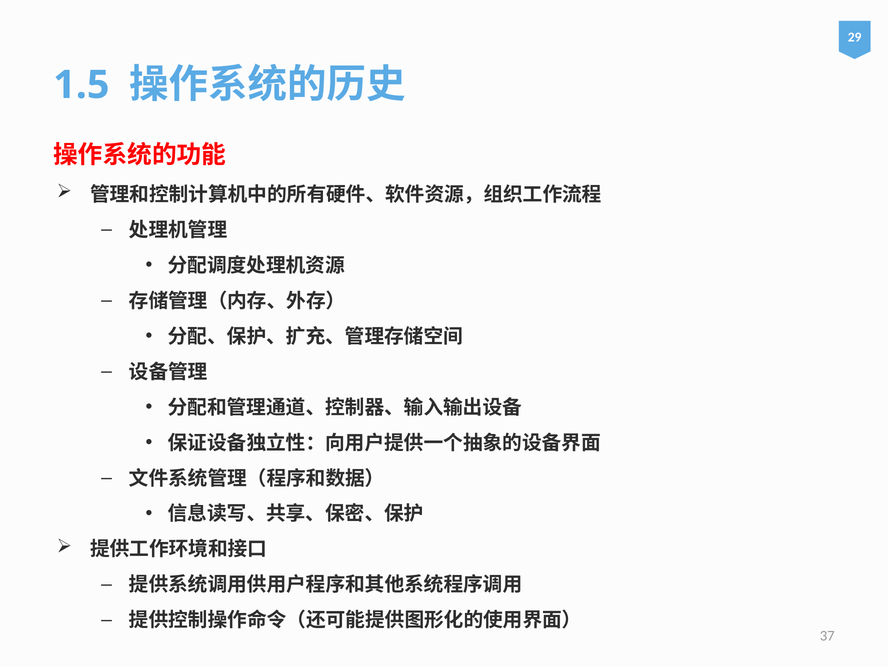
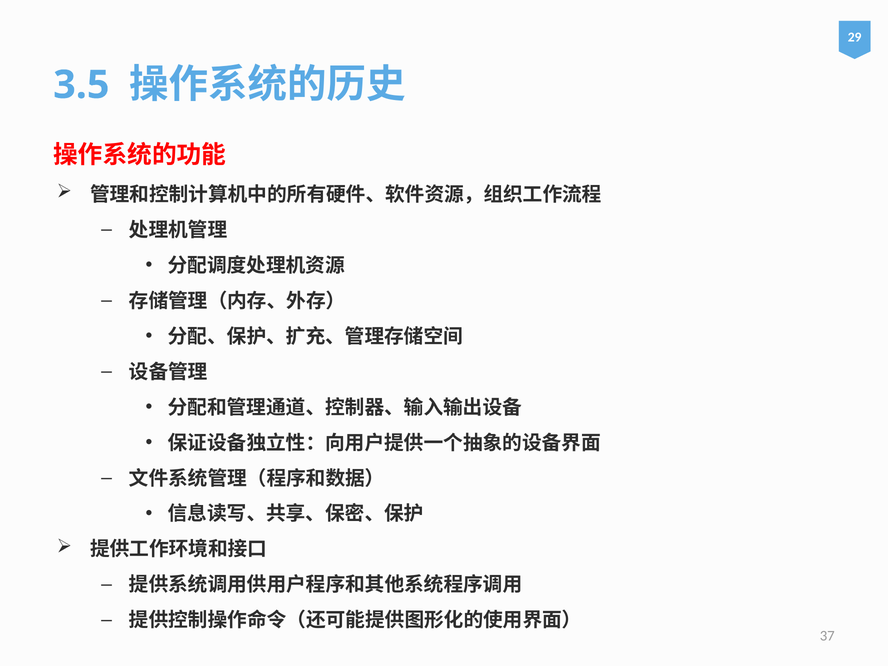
1.5: 1.5 -> 3.5
